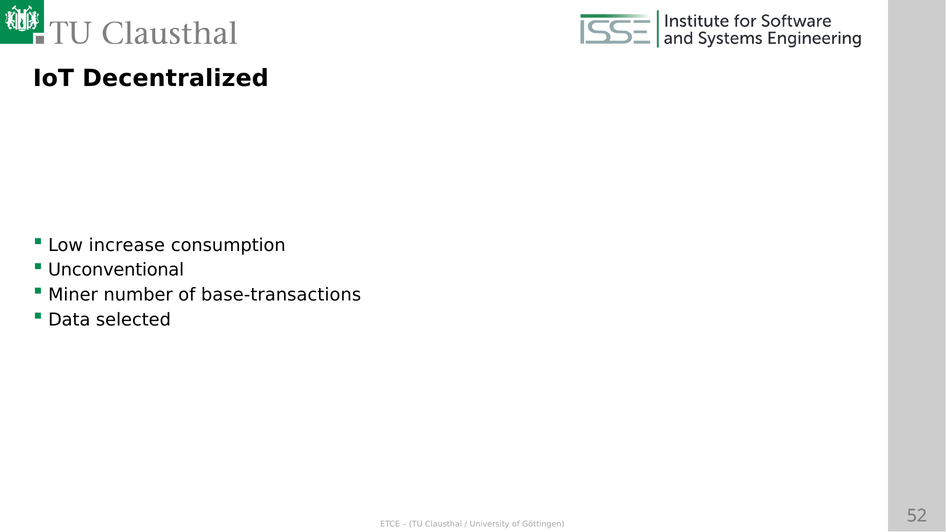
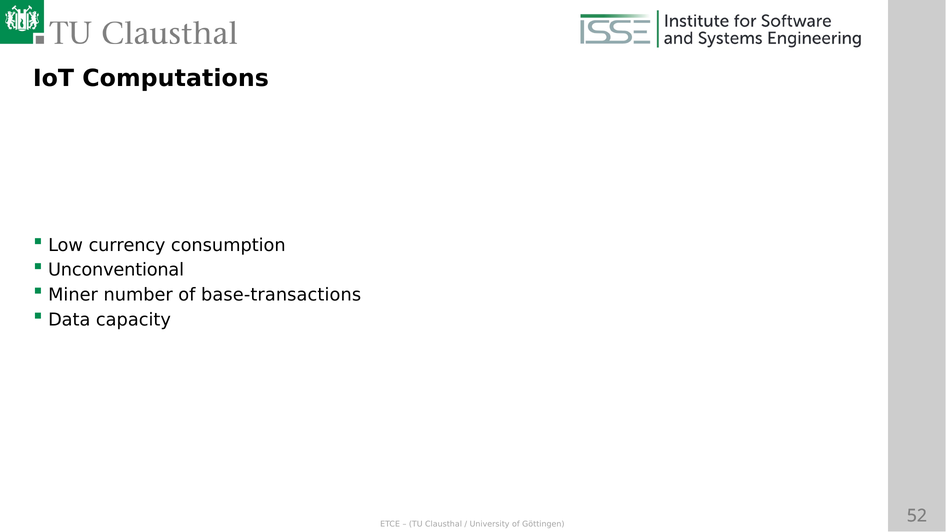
Decentralized: Decentralized -> Computations
increase: increase -> currency
selected: selected -> capacity
